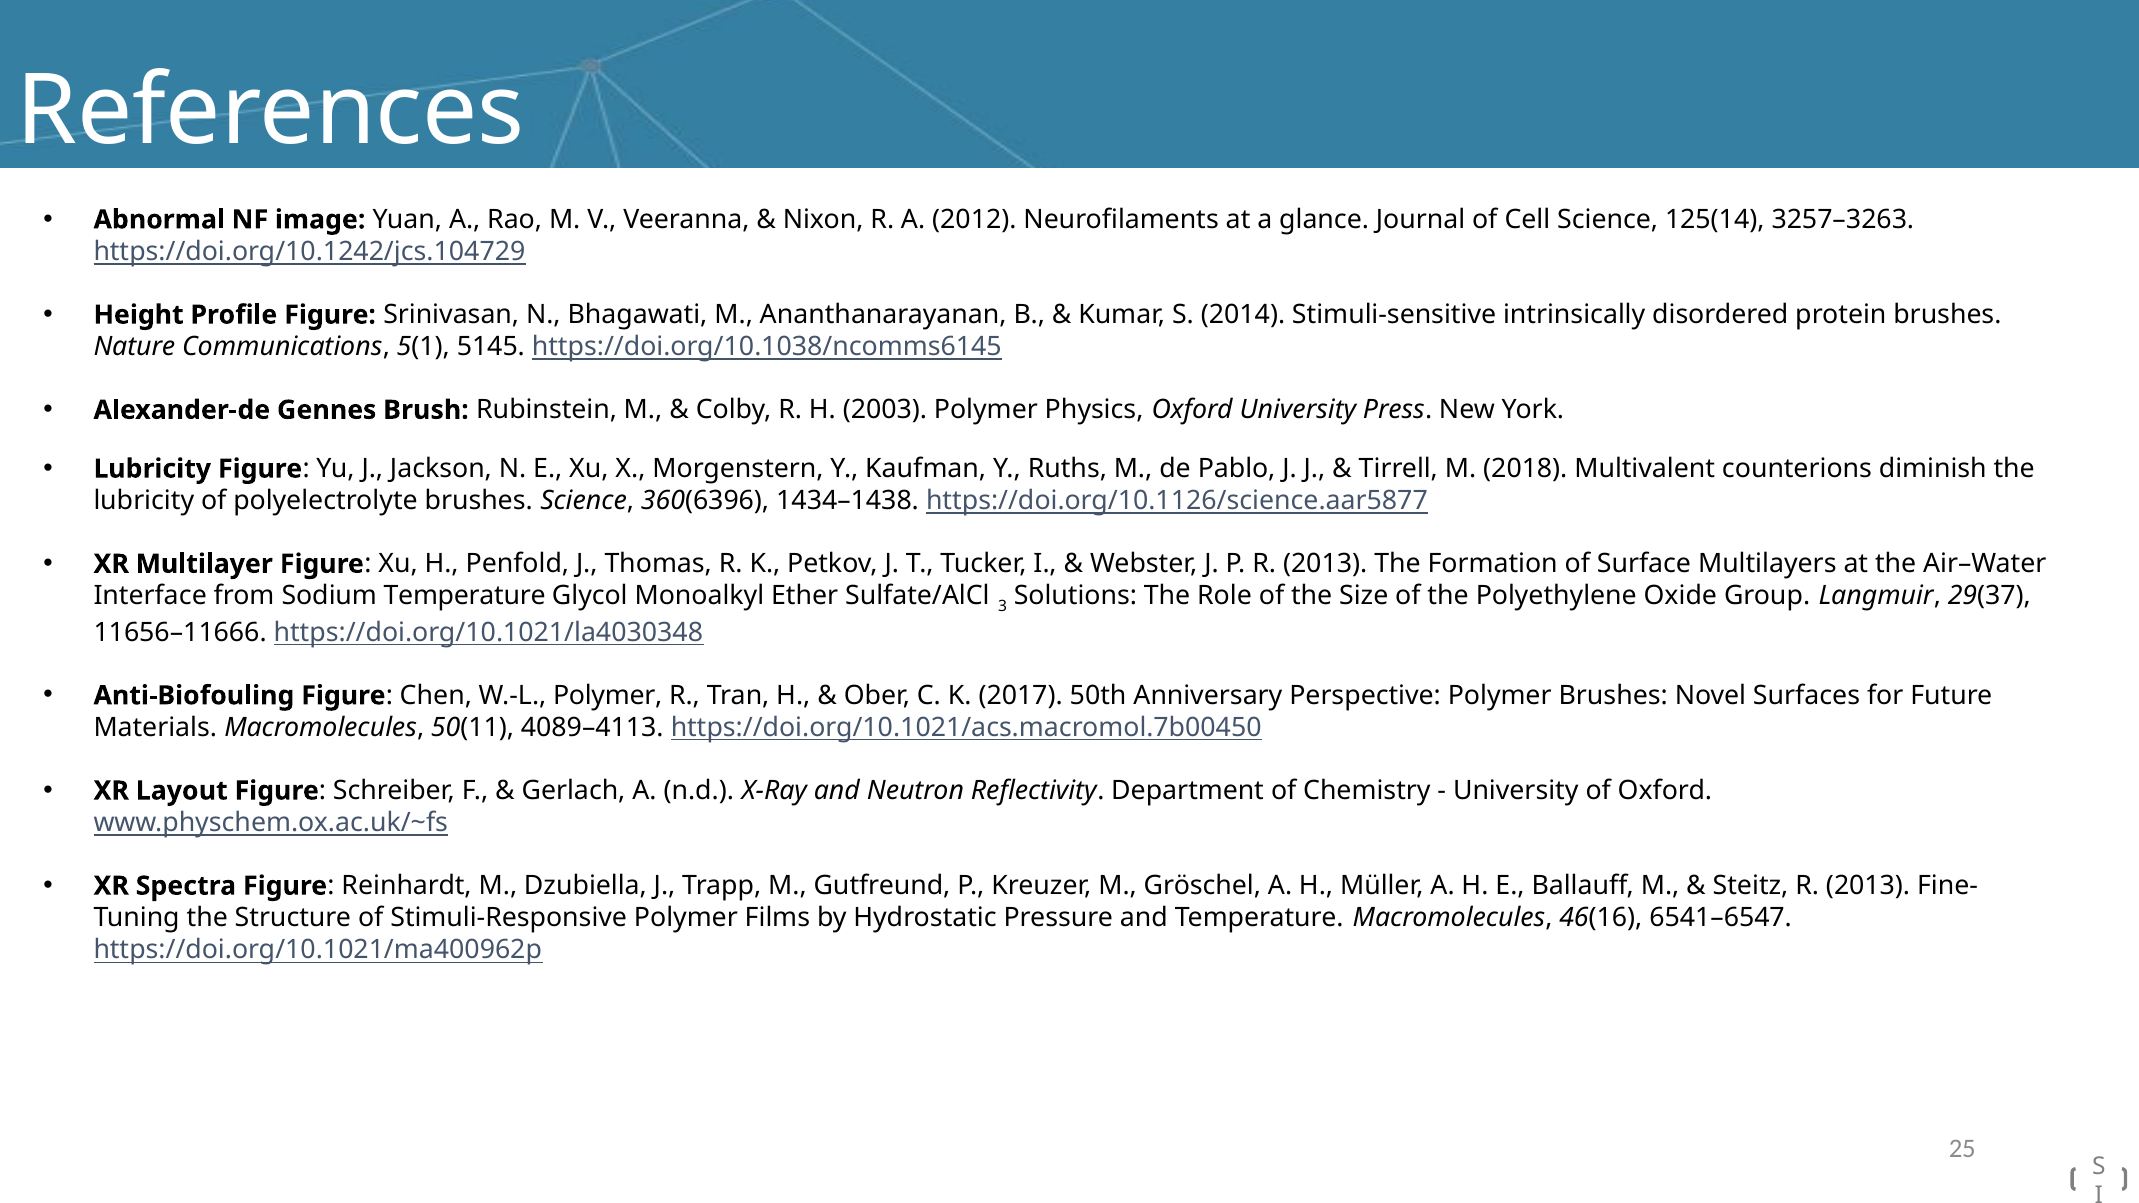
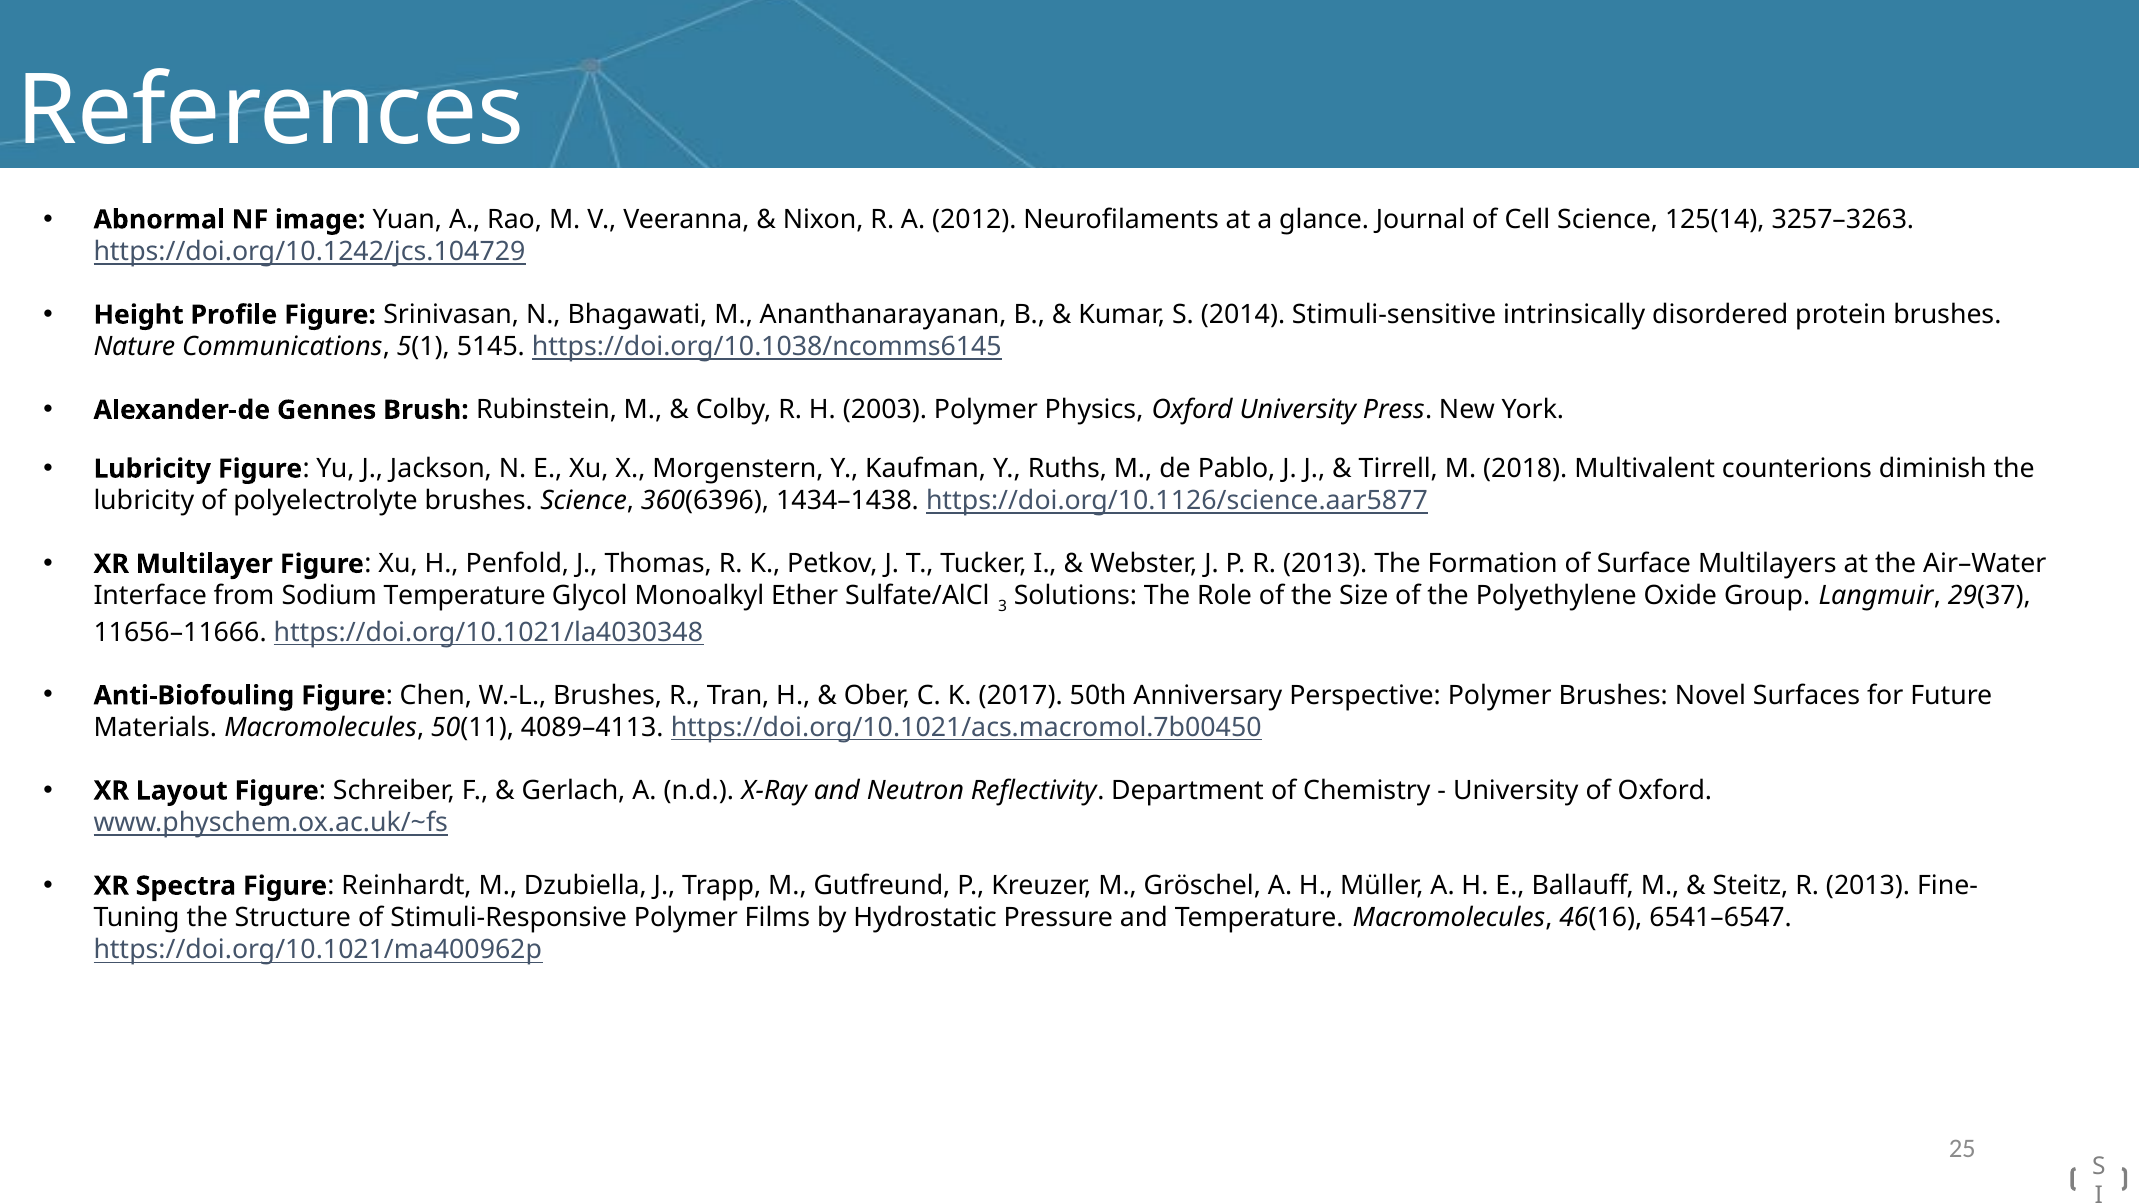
W.-L Polymer: Polymer -> Brushes
